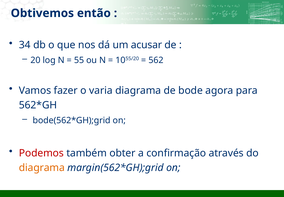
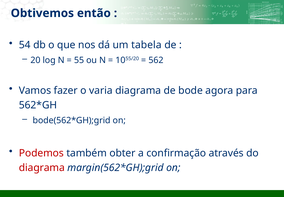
34: 34 -> 54
acusar: acusar -> tabela
diagrama at (42, 167) colour: orange -> red
